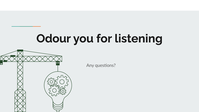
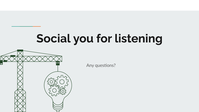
Odour: Odour -> Social
